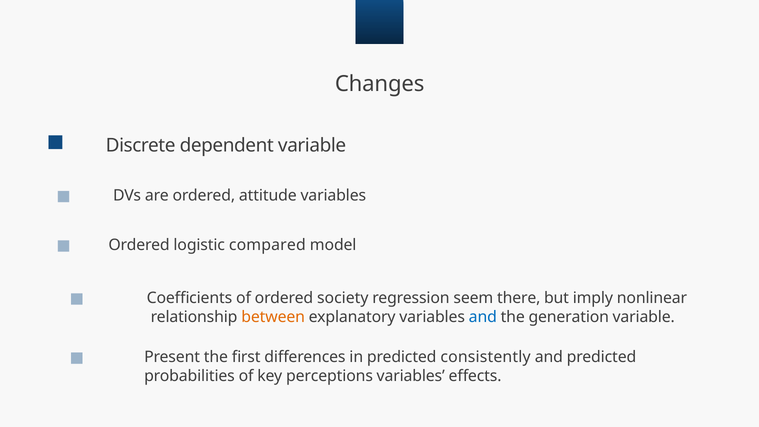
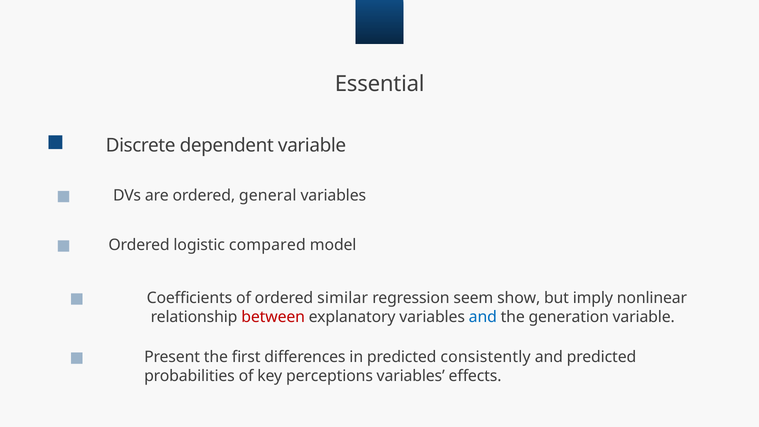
Changes: Changes -> Essential
attitude: attitude -> general
society: society -> similar
there: there -> show
between colour: orange -> red
